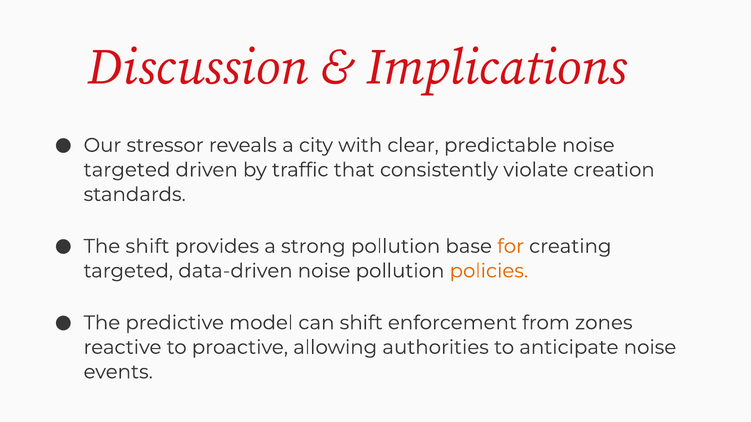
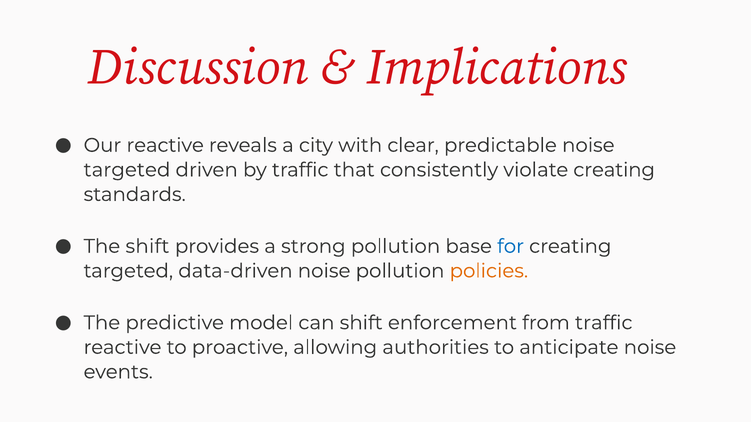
Our stressor: stressor -> reactive
violate creation: creation -> creating
for colour: orange -> blue
from zones: zones -> traffic
